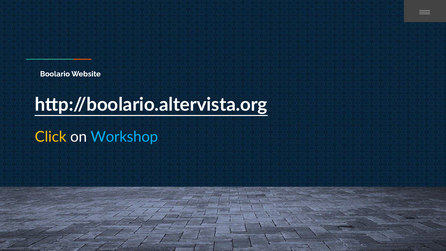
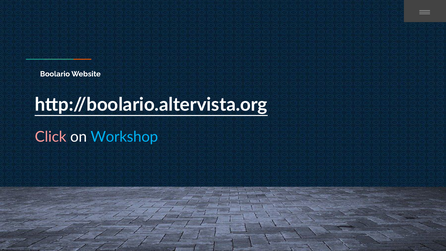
Click colour: yellow -> pink
